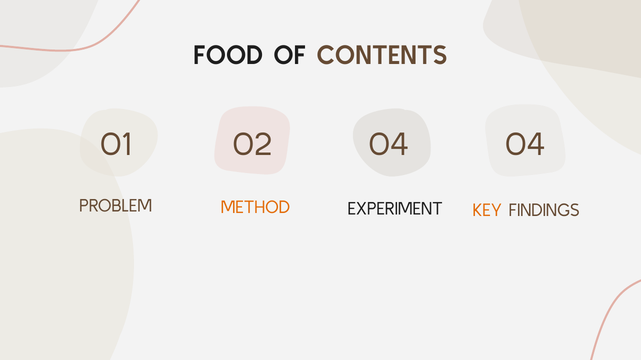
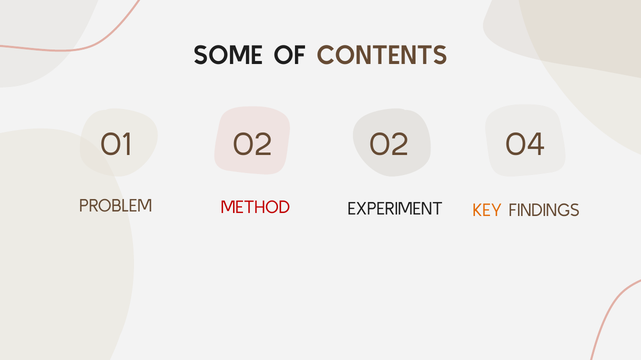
FOOD: FOOD -> SOME
02 04: 04 -> 02
METHOD colour: orange -> red
